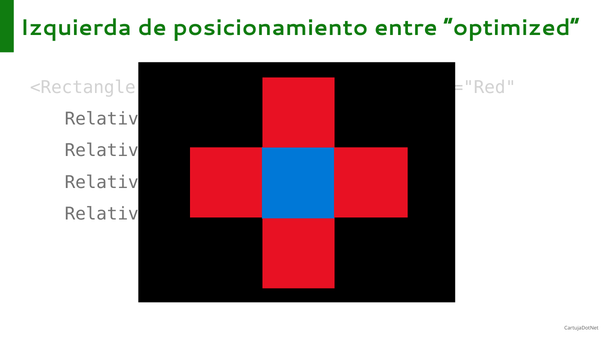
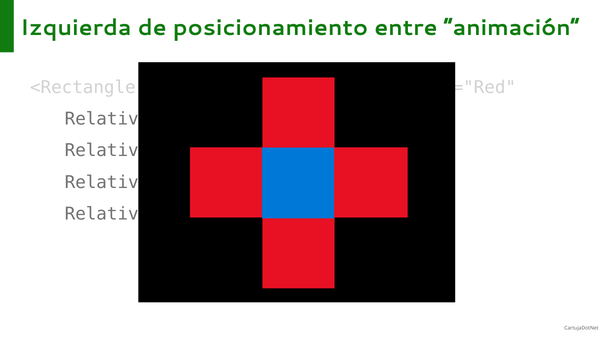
optimized: optimized -> animación
